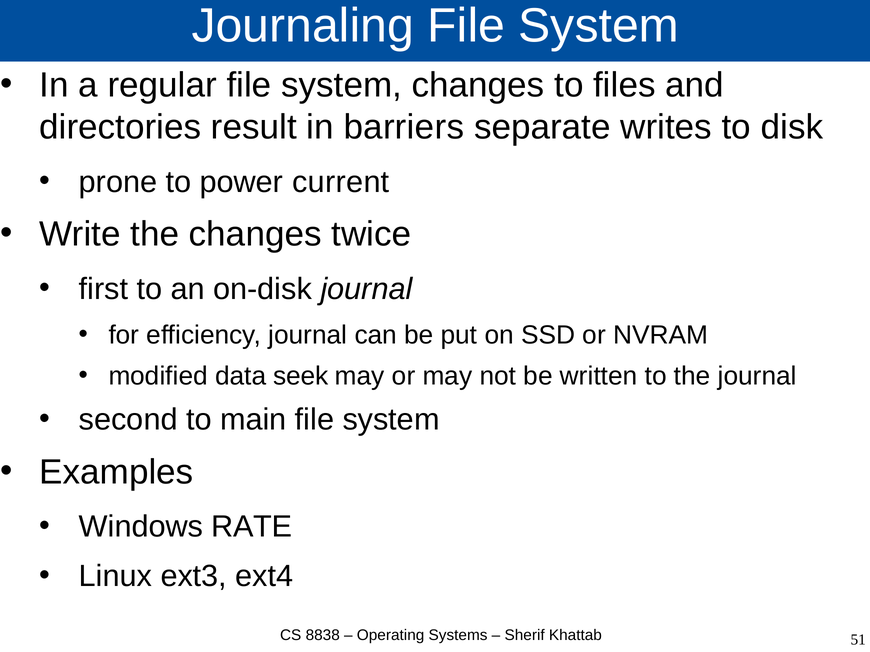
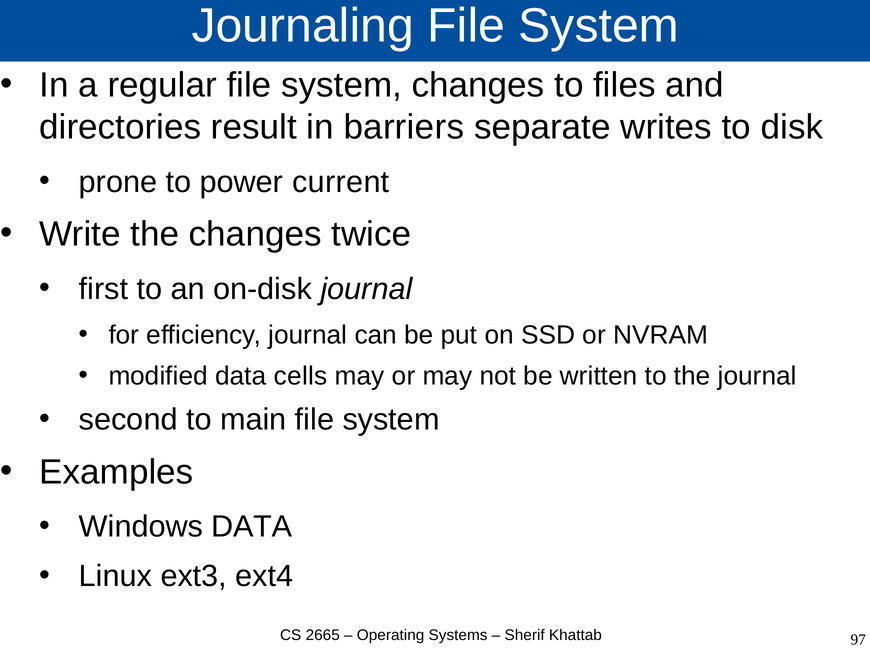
seek: seek -> cells
Windows RATE: RATE -> DATA
8838: 8838 -> 2665
51: 51 -> 97
